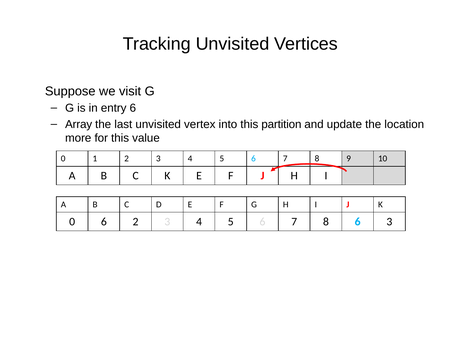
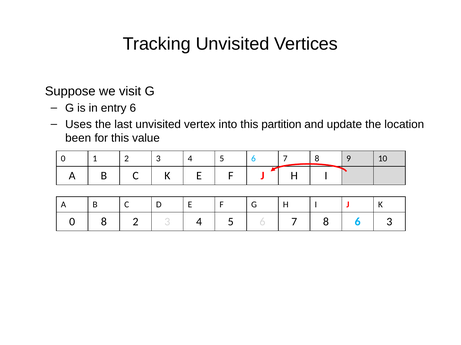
Array: Array -> Uses
more: more -> been
0 6: 6 -> 8
